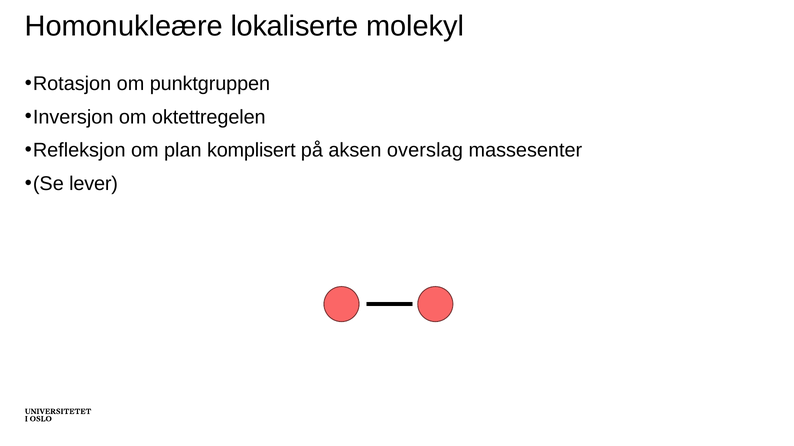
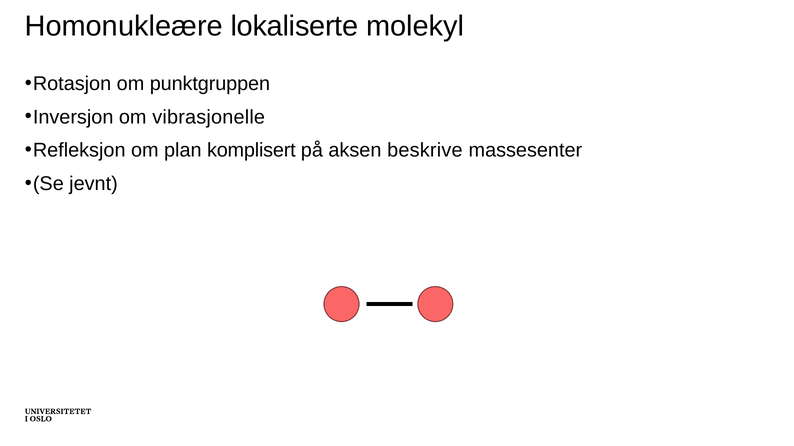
oktettregelen: oktettregelen -> vibrasjonelle
overslag: overslag -> beskrive
lever: lever -> jevnt
